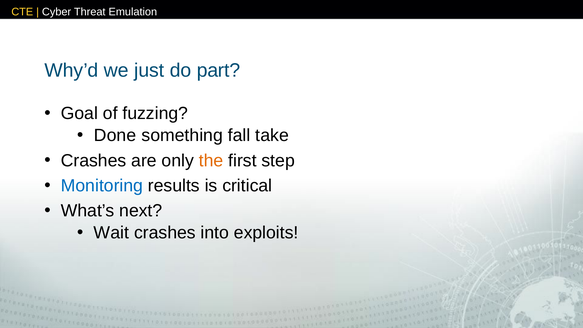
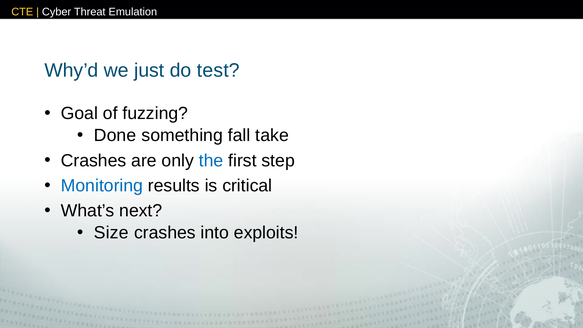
part: part -> test
the colour: orange -> blue
Wait: Wait -> Size
